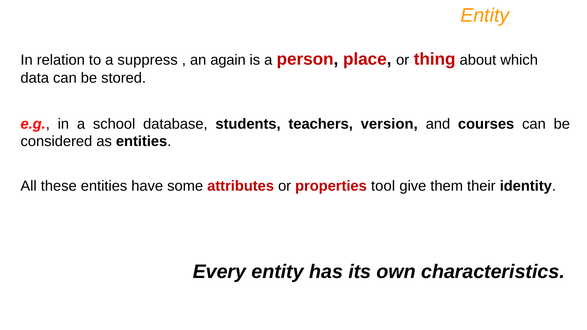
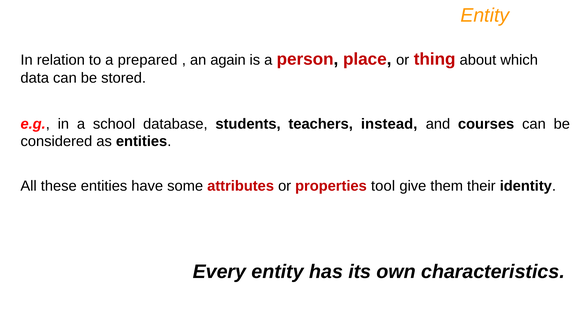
suppress: suppress -> prepared
version: version -> instead
